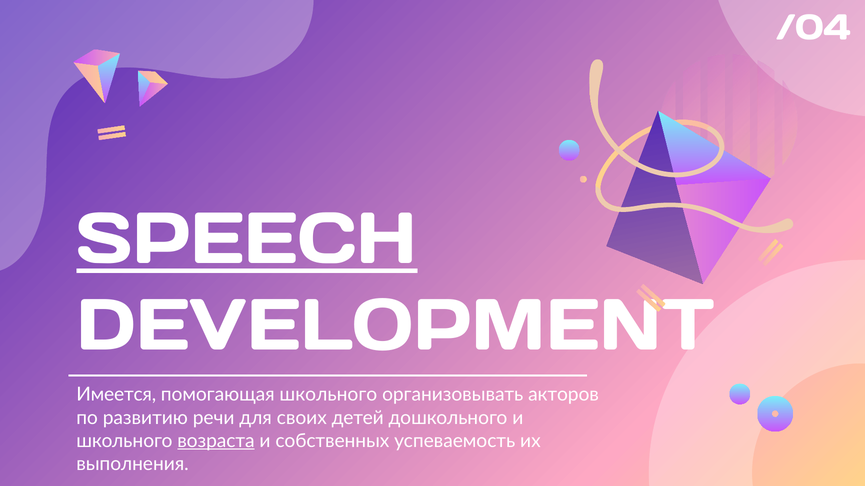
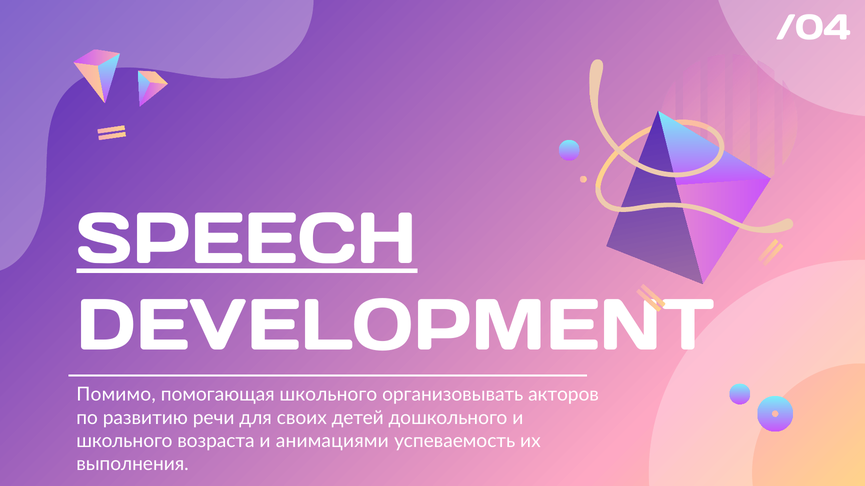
Имеется: Имеется -> Помимо
возраста underline: present -> none
собственных: собственных -> анимациями
